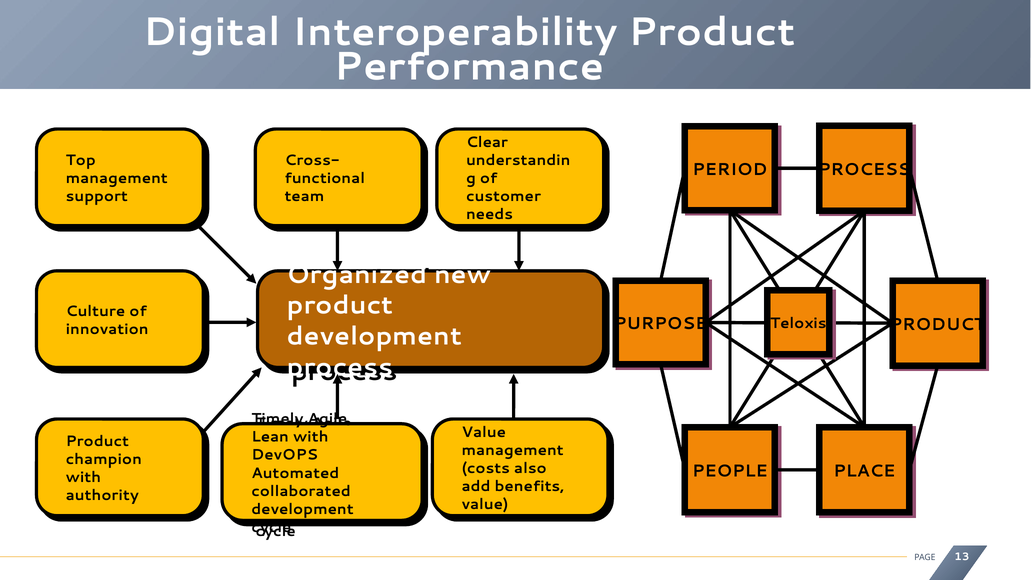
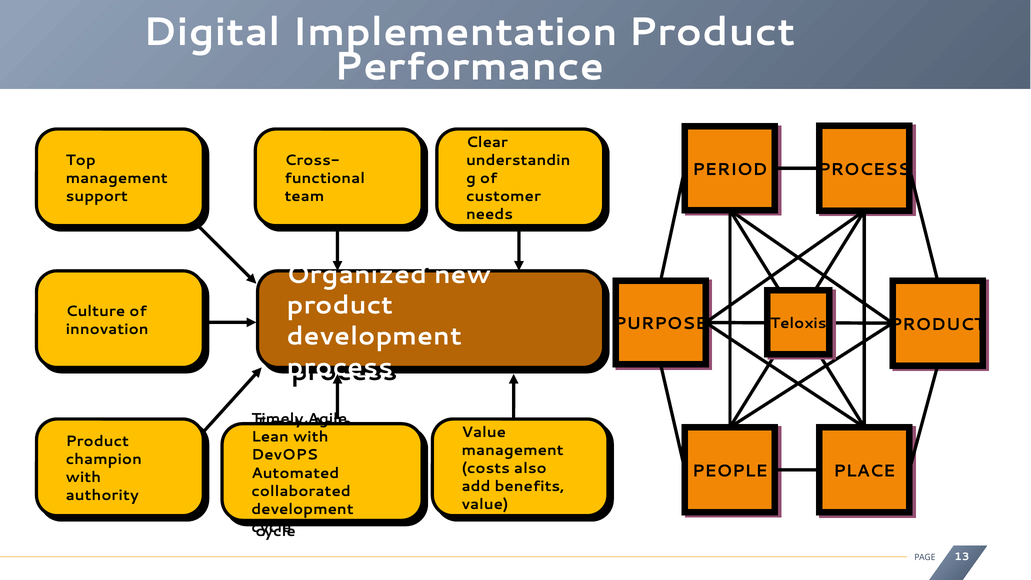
Interoperability: Interoperability -> Implementation
